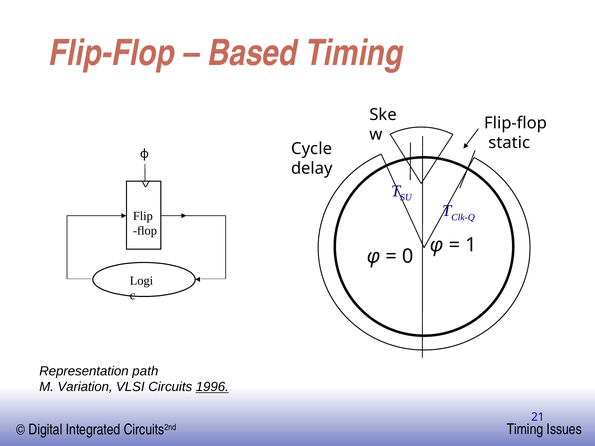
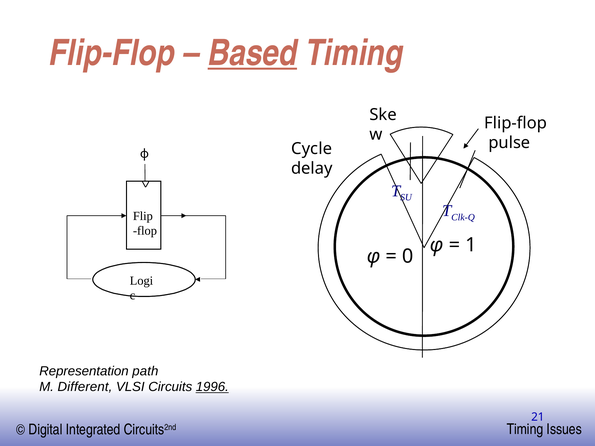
Based underline: none -> present
static: static -> pulse
Variation: Variation -> Different
